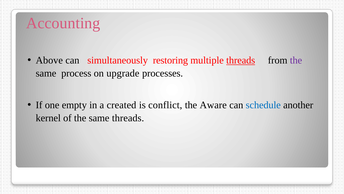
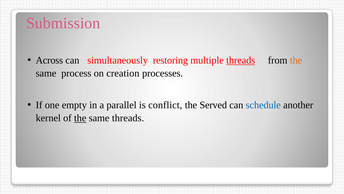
Accounting: Accounting -> Submission
Above: Above -> Across
the at (296, 60) colour: purple -> orange
upgrade: upgrade -> creation
created: created -> parallel
Aware: Aware -> Served
the at (80, 118) underline: none -> present
